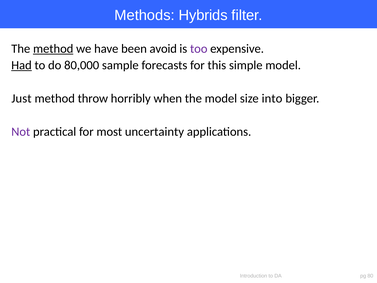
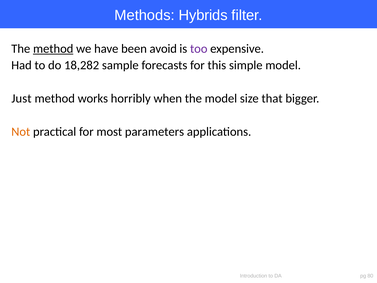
Had underline: present -> none
80,000: 80,000 -> 18,282
throw: throw -> works
into: into -> that
Not colour: purple -> orange
uncertainty: uncertainty -> parameters
